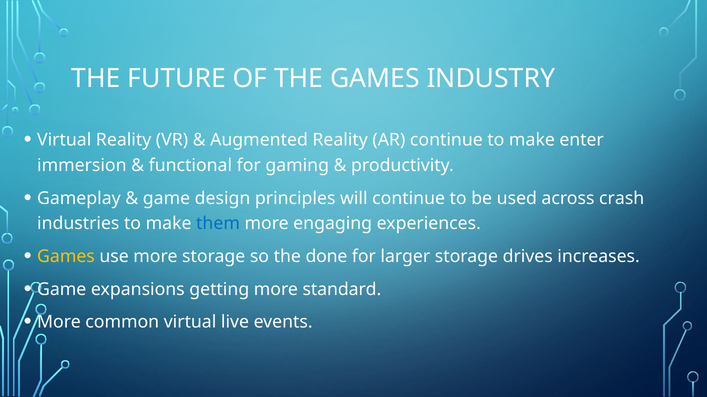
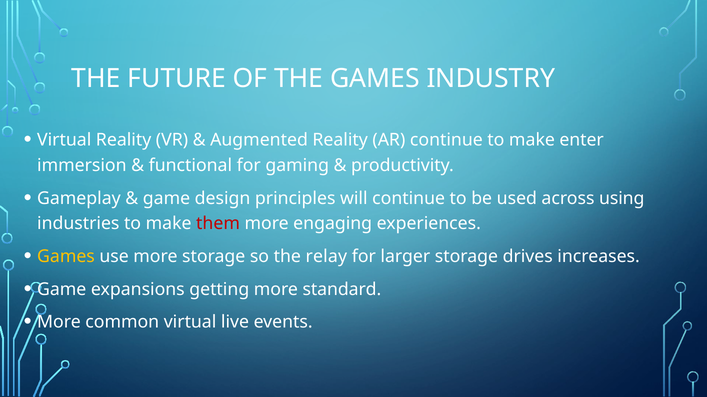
crash: crash -> using
them colour: blue -> red
done: done -> relay
